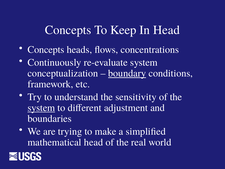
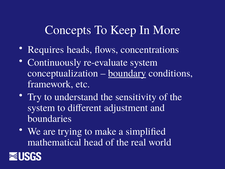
In Head: Head -> More
Concepts at (46, 50): Concepts -> Requires
system at (41, 108) underline: present -> none
